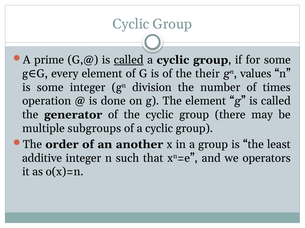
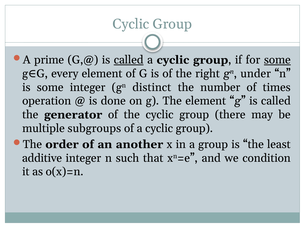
some at (277, 60) underline: none -> present
values: values -> under
their: their -> right
division: division -> distinct
operators: operators -> condition
